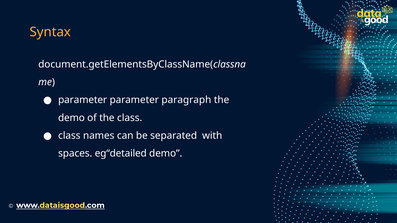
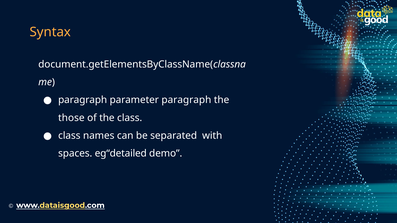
parameter at (83, 100): parameter -> paragraph
demo at (71, 118): demo -> those
